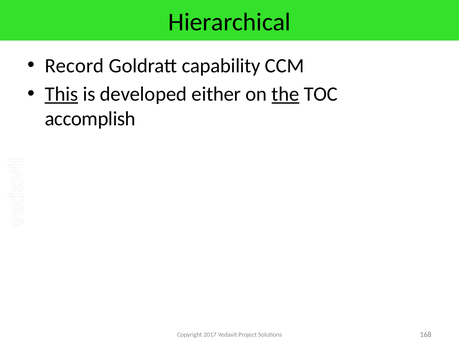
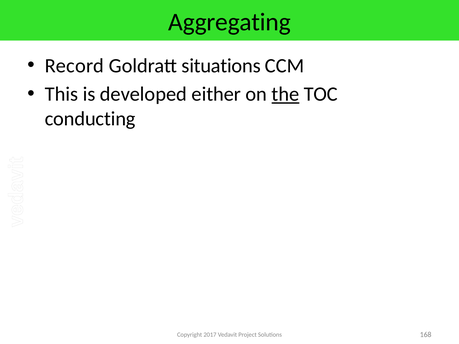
Hierarchical: Hierarchical -> Aggregating
capability: capability -> situations
This underline: present -> none
accomplish: accomplish -> conducting
